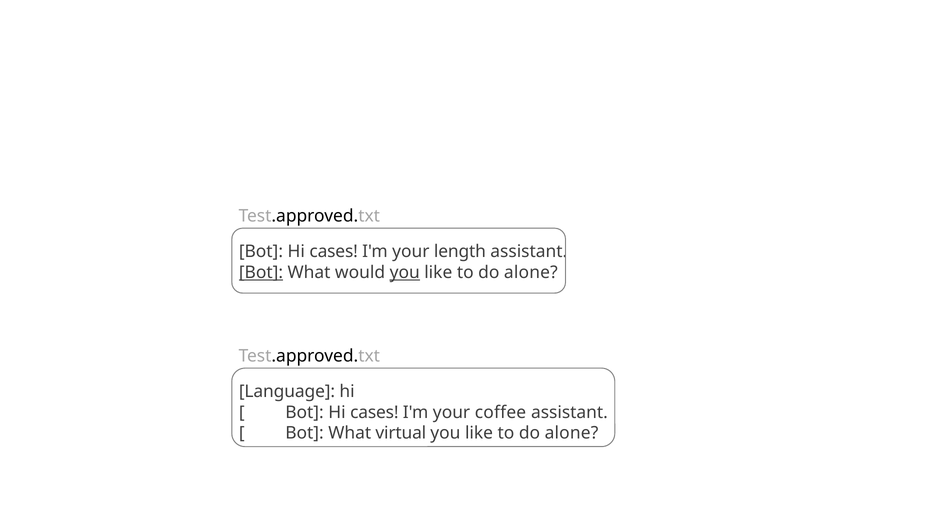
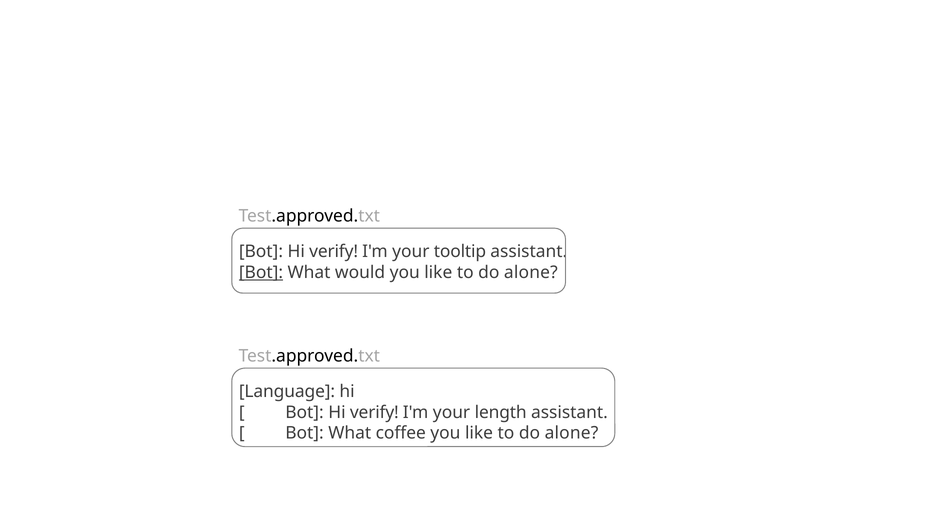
cases at (334, 251): cases -> verify
length: length -> tooltip
you at (405, 272) underline: present -> none
cases at (374, 412): cases -> verify
coffee: coffee -> length
virtual: virtual -> coffee
